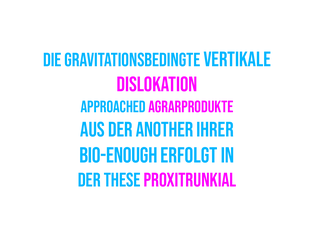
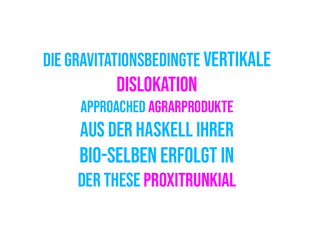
Another: Another -> Haskell
Bio-Enough: Bio-Enough -> Bio-Selben
